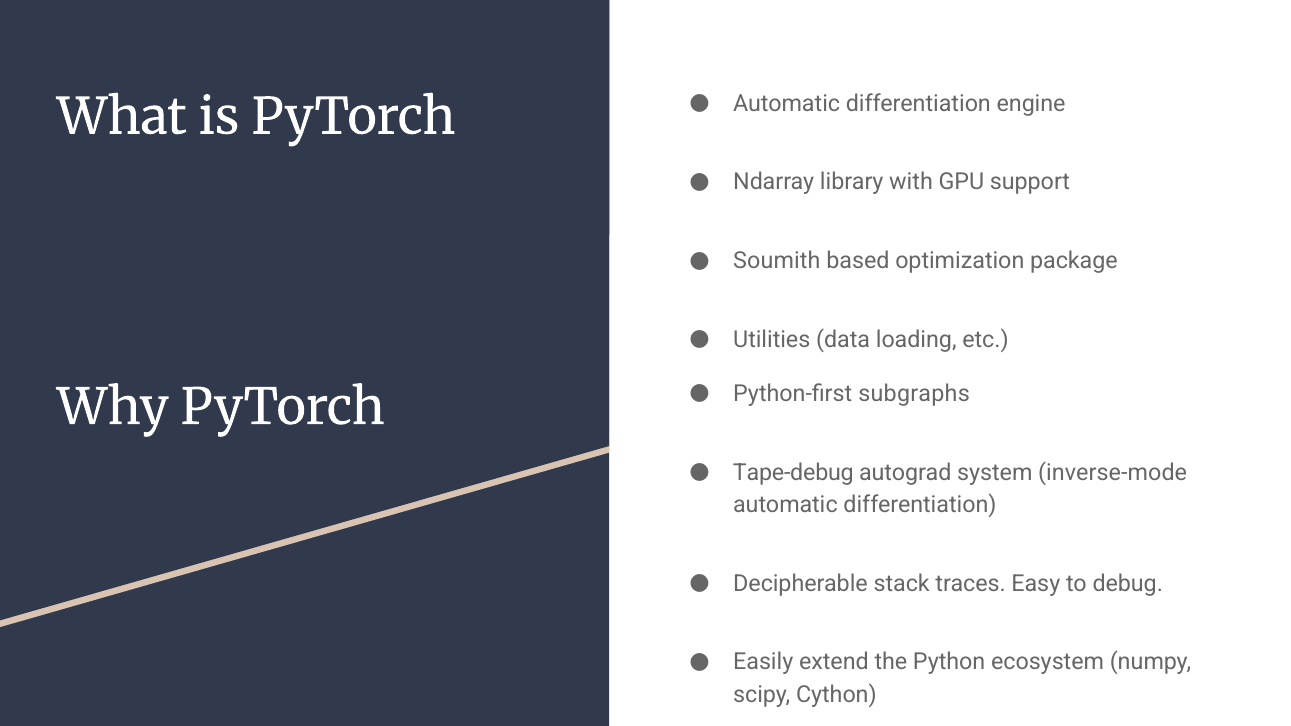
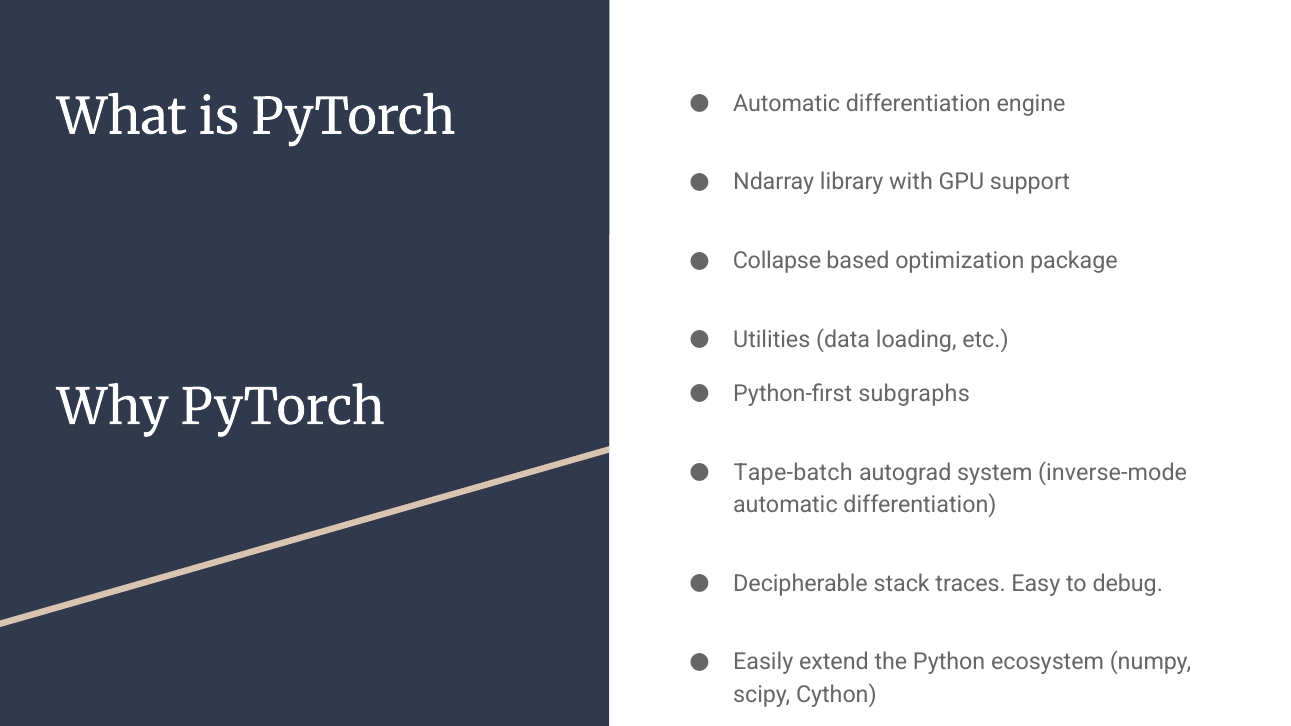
Soumith: Soumith -> Collapse
Tape-debug: Tape-debug -> Tape-batch
